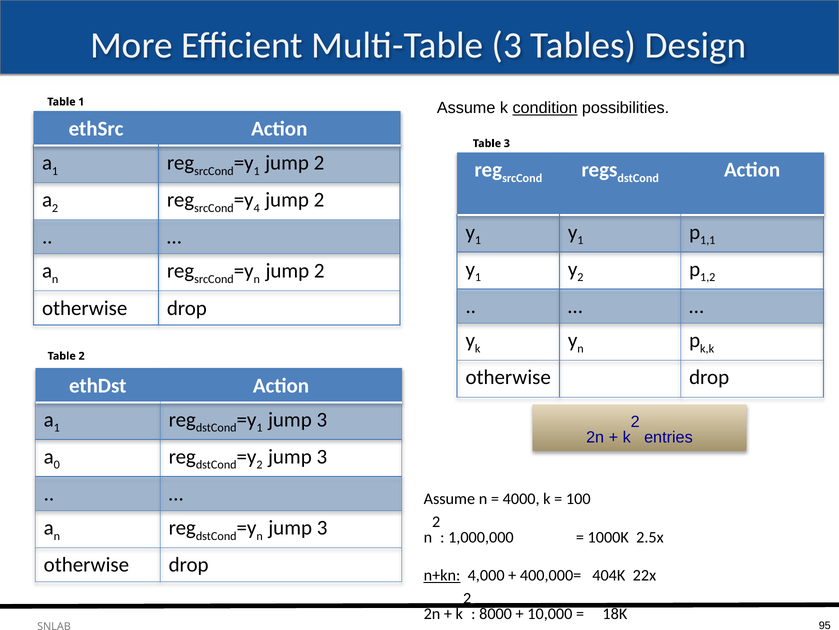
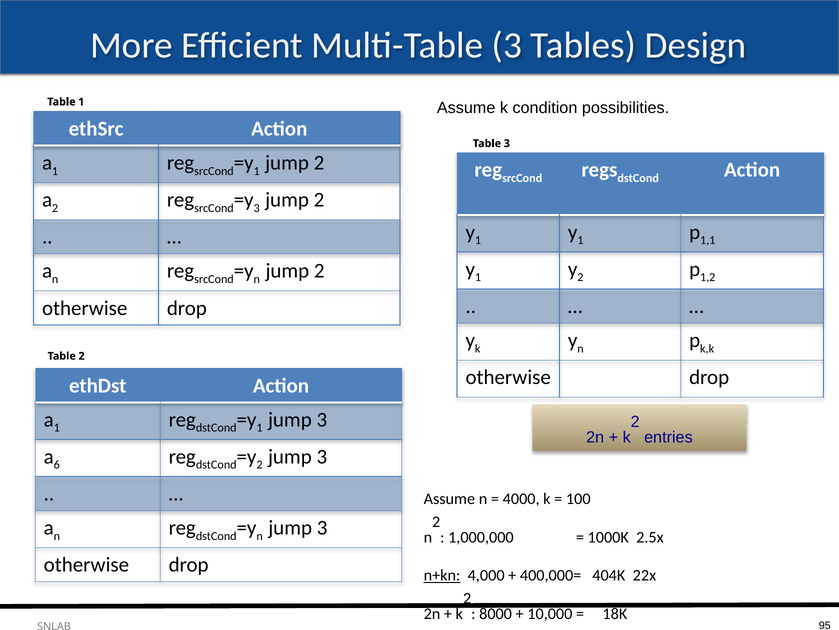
condition underline: present -> none
4 at (257, 208): 4 -> 3
0: 0 -> 6
